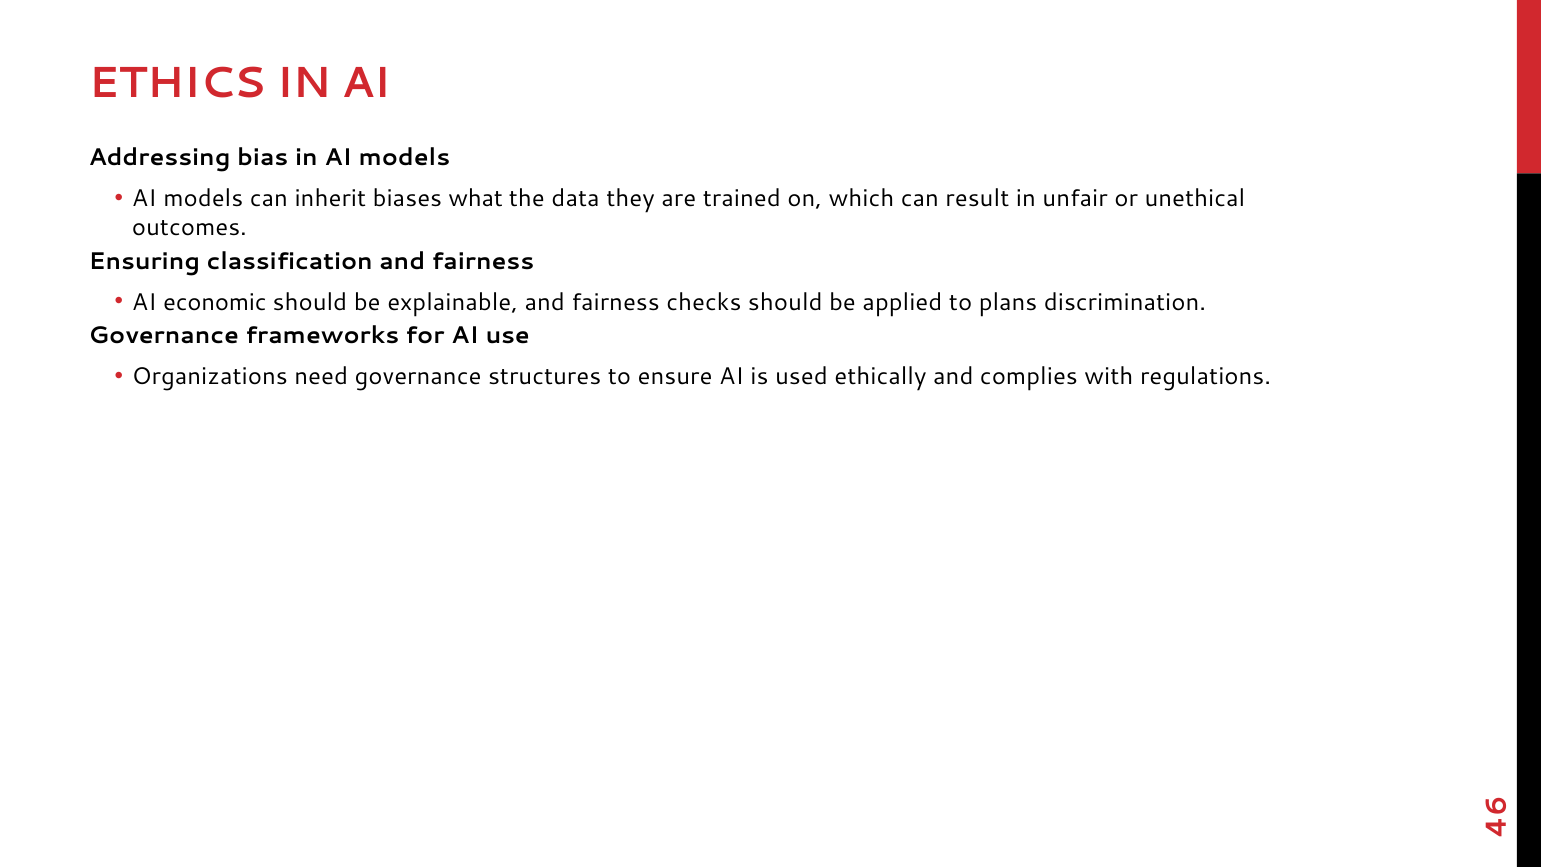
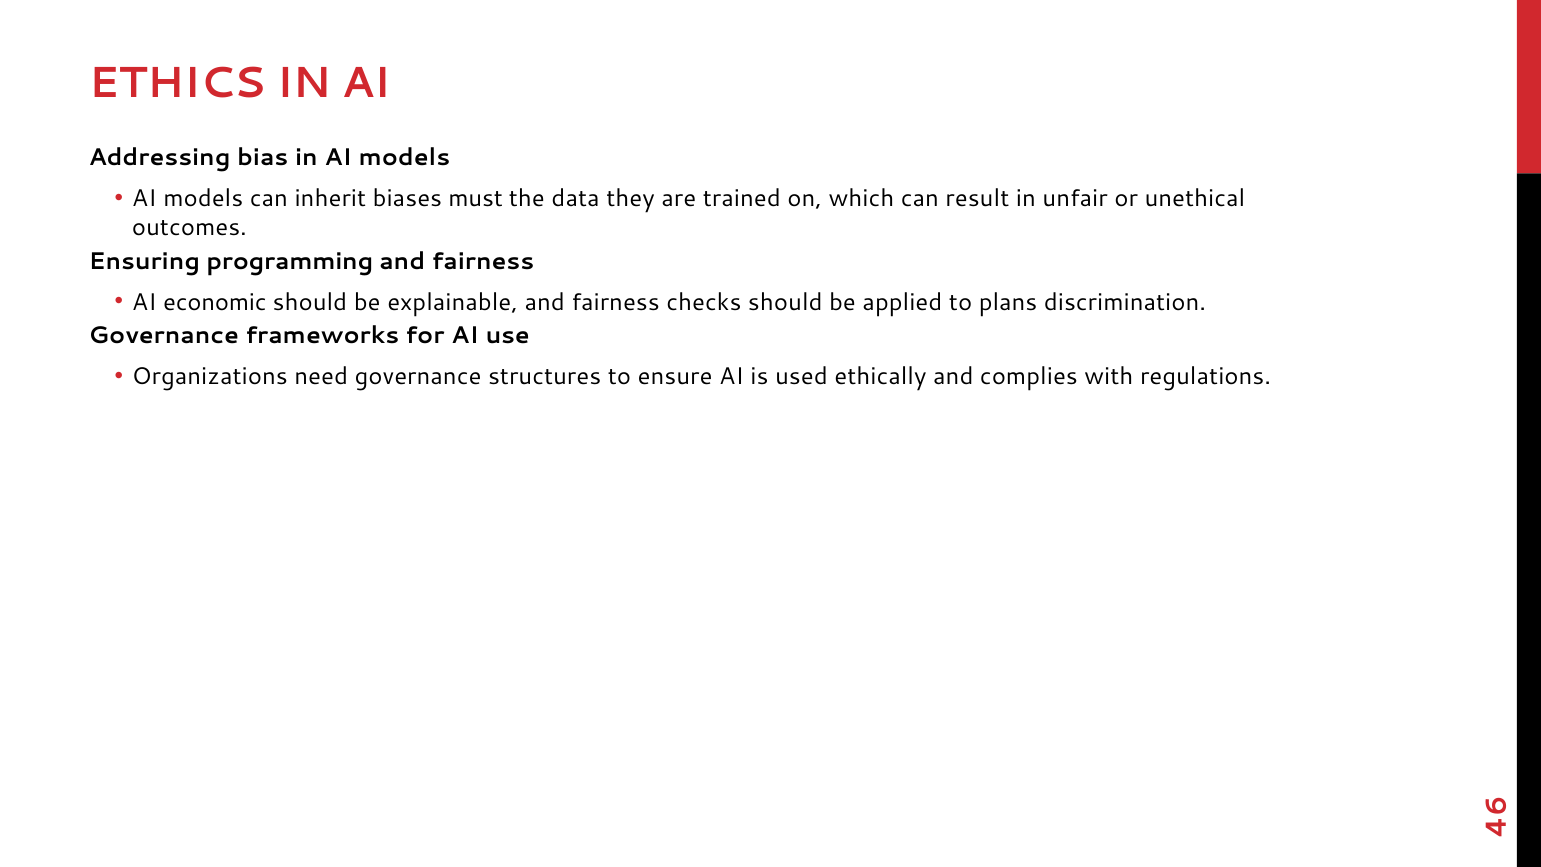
what: what -> must
classification: classification -> programming
